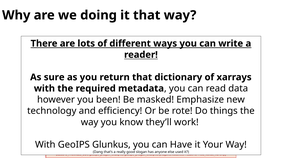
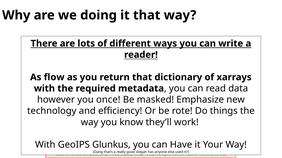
sure: sure -> flow
been: been -> once
